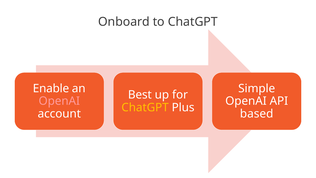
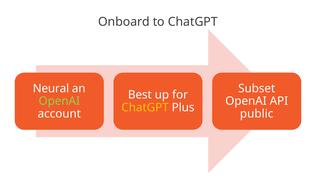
Enable: Enable -> Neural
Simple: Simple -> Subset
OpenAI at (59, 101) colour: pink -> light green
based: based -> public
